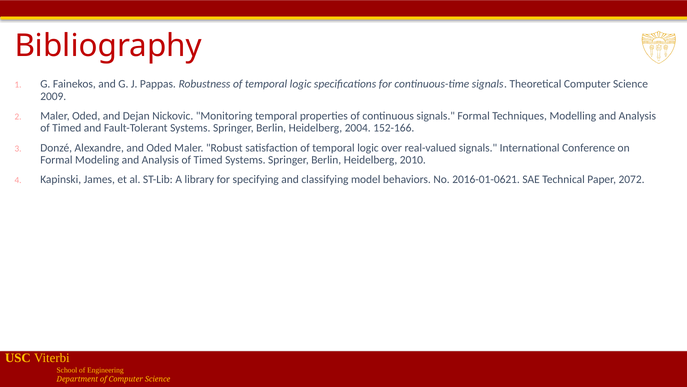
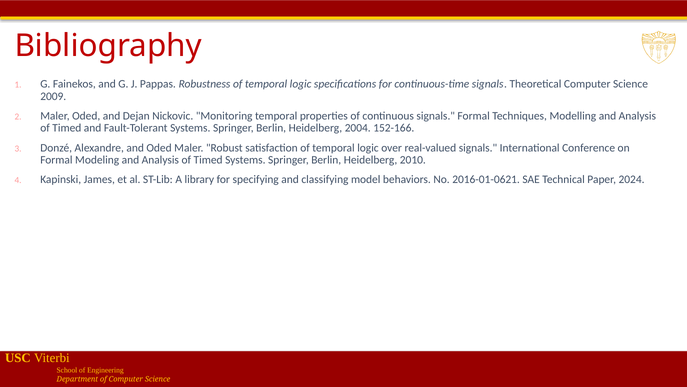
2072: 2072 -> 2024
